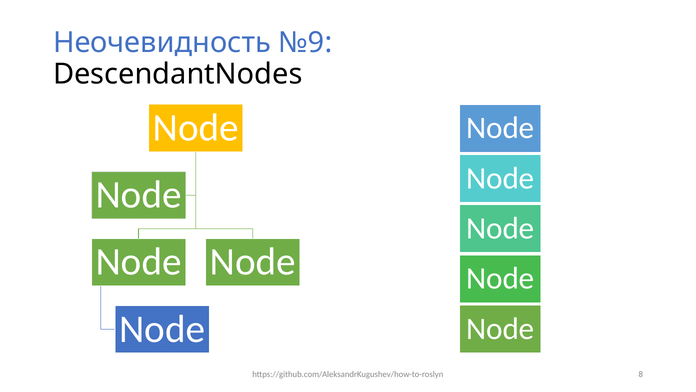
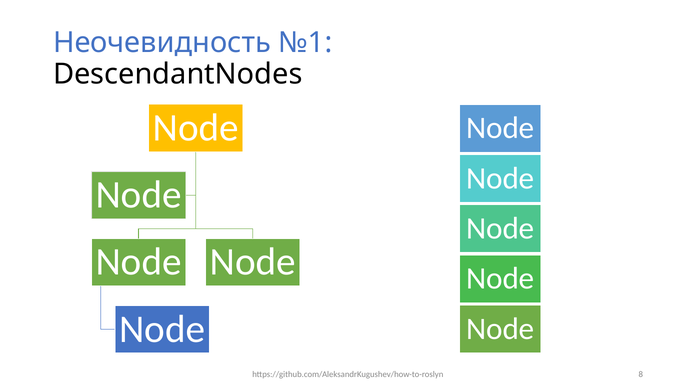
№9: №9 -> №1
